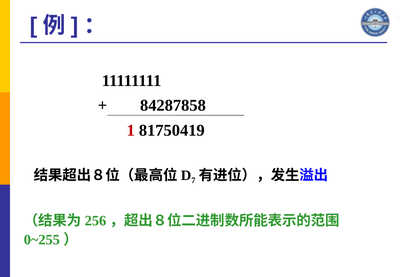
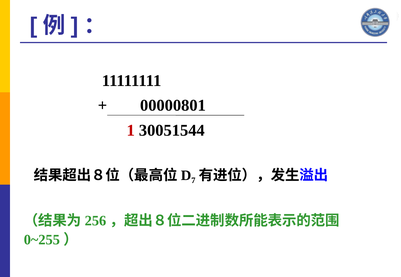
84287858: 84287858 -> 00000801
81750419: 81750419 -> 30051544
